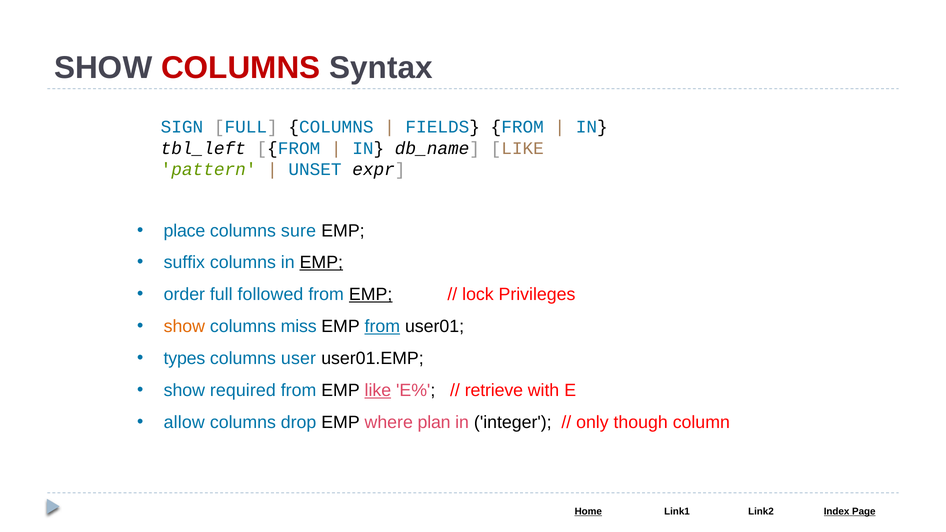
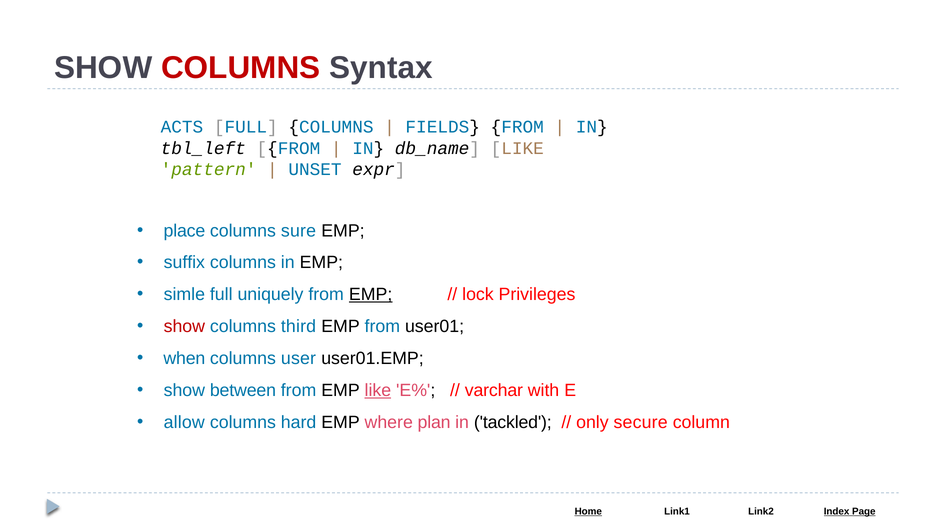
SIGN: SIGN -> ACTS
EMP at (321, 263) underline: present -> none
order: order -> simle
followed: followed -> uniquely
show at (184, 326) colour: orange -> red
miss: miss -> third
from at (382, 326) underline: present -> none
types: types -> when
required: required -> between
retrieve: retrieve -> varchar
drop: drop -> hard
integer: integer -> tackled
though: though -> secure
